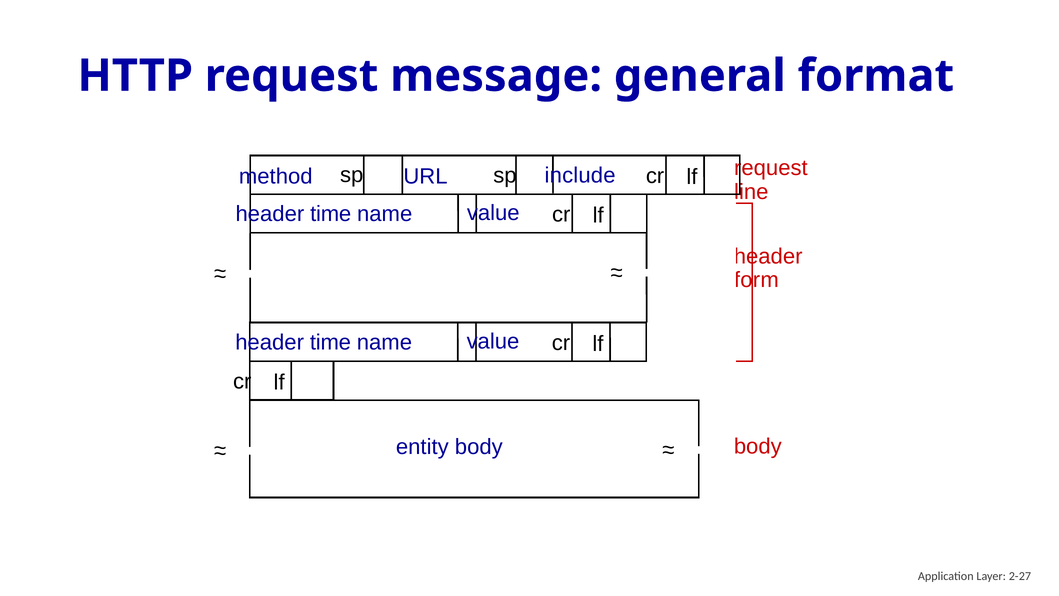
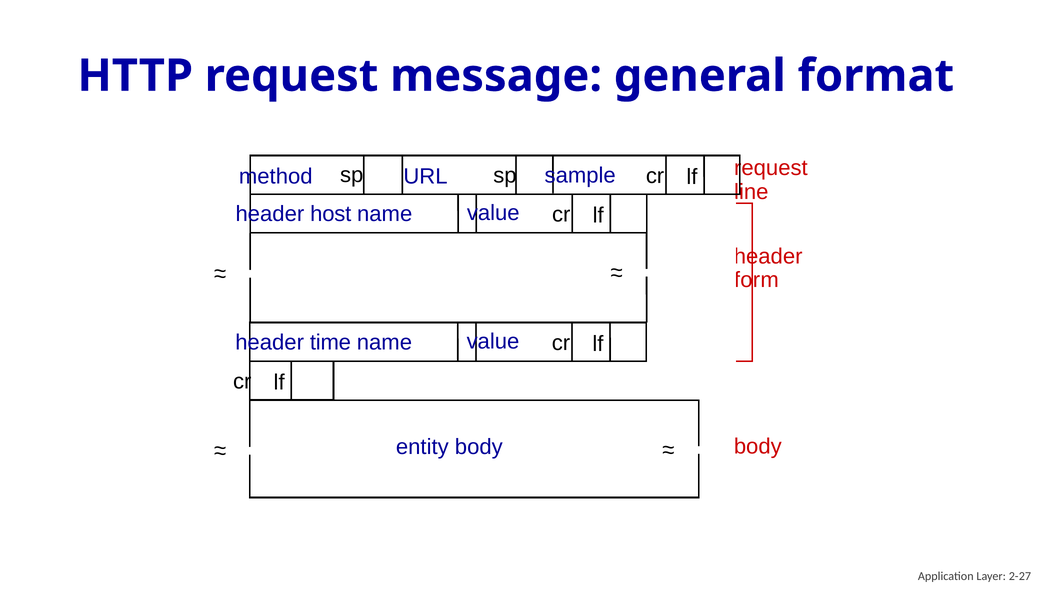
include: include -> sample
time at (331, 214): time -> host
